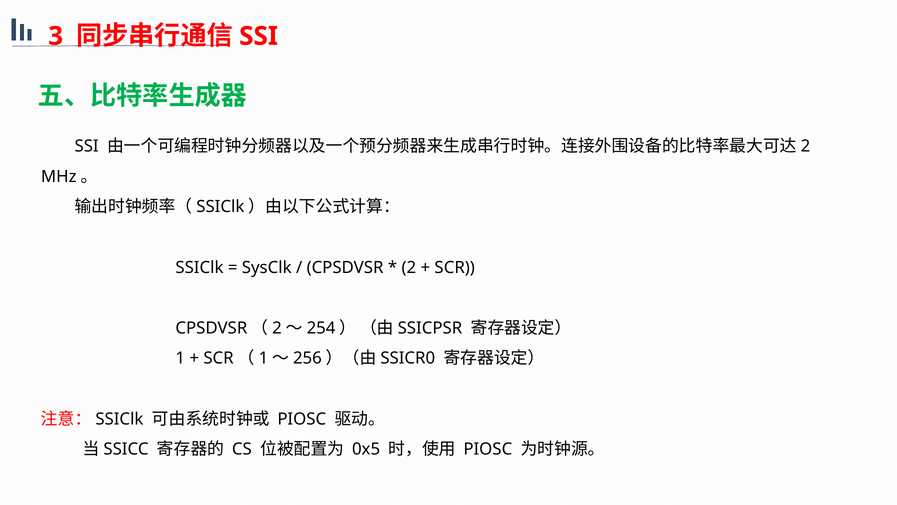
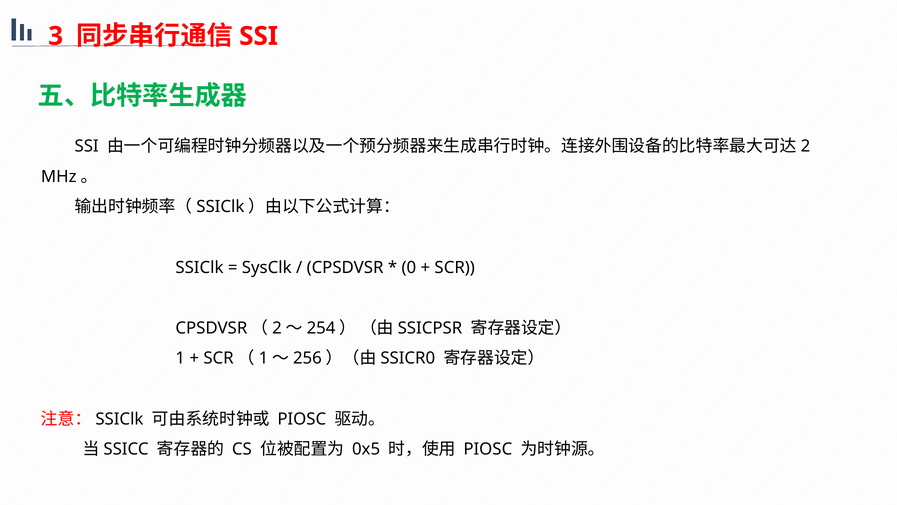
2: 2 -> 0
